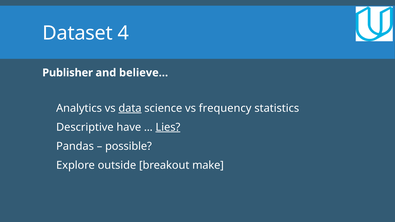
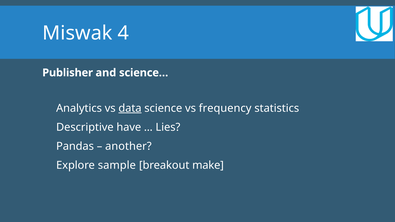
Dataset: Dataset -> Miswak
believe…: believe… -> science…
Lies underline: present -> none
possible: possible -> another
outside: outside -> sample
